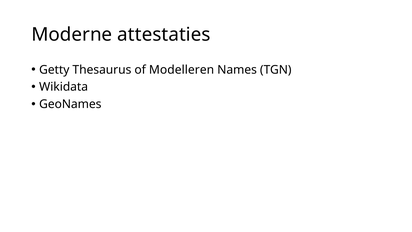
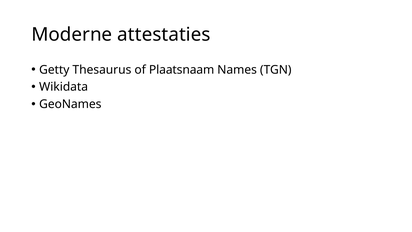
Modelleren: Modelleren -> Plaatsnaam
